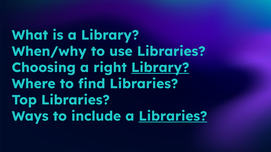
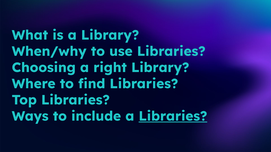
Library at (160, 68) underline: present -> none
